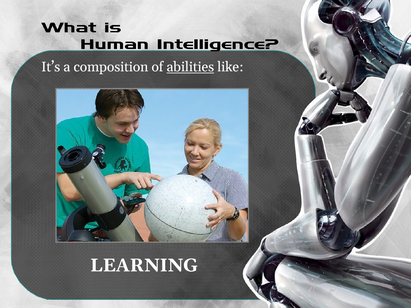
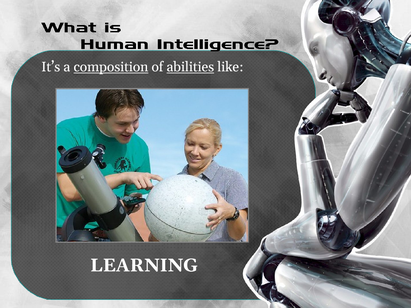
composition underline: none -> present
